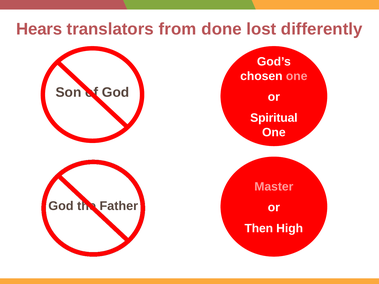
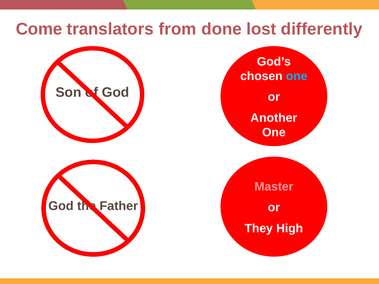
Hears: Hears -> Come
one at (297, 76) colour: pink -> light blue
Spiritual: Spiritual -> Another
Then: Then -> They
